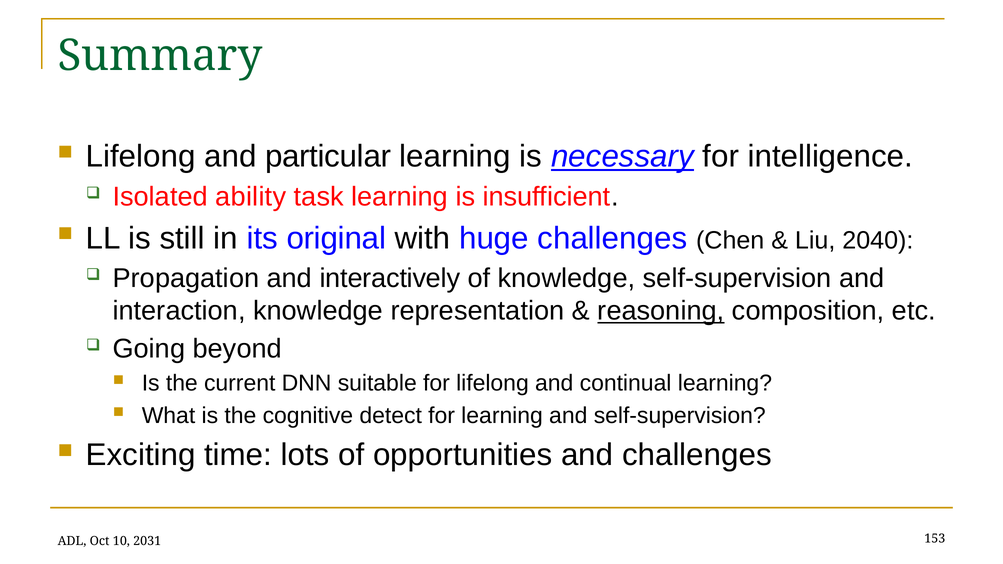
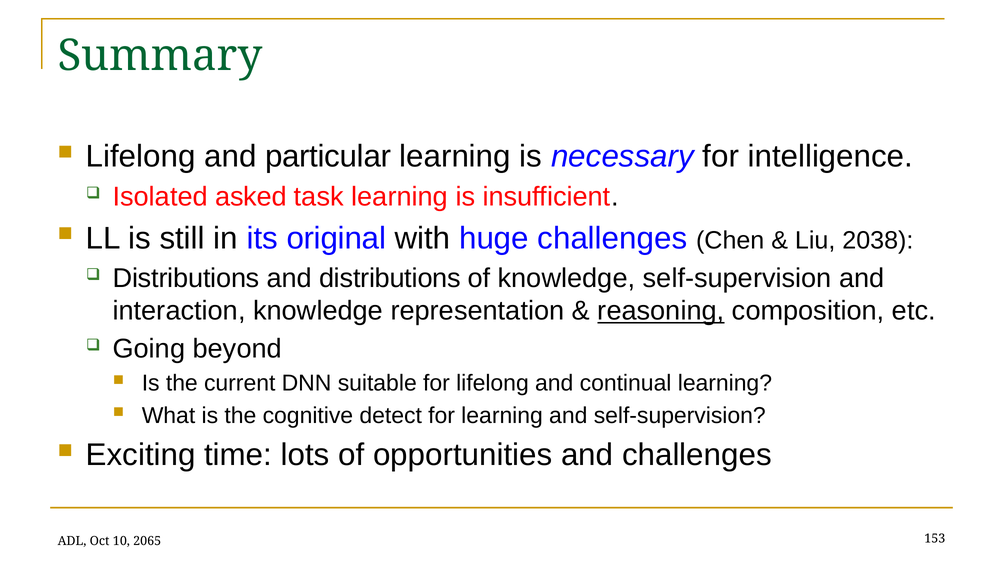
necessary underline: present -> none
ability: ability -> asked
2040: 2040 -> 2038
Propagation at (186, 279): Propagation -> Distributions
and interactively: interactively -> distributions
2031: 2031 -> 2065
